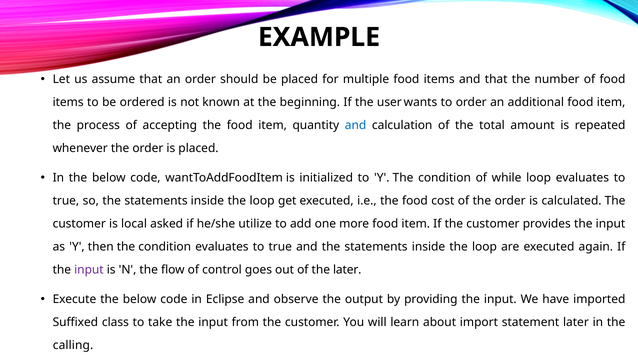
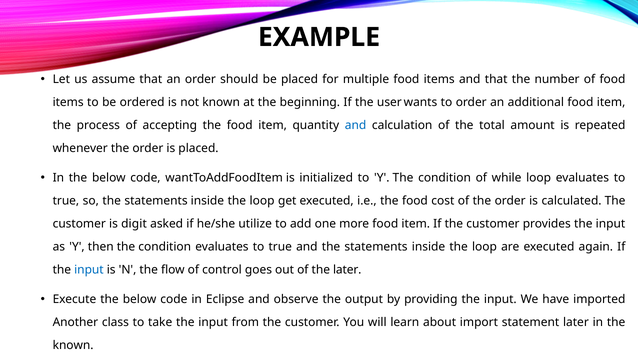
local: local -> digit
input at (89, 270) colour: purple -> blue
Suffixed: Suffixed -> Another
calling at (73, 345): calling -> known
